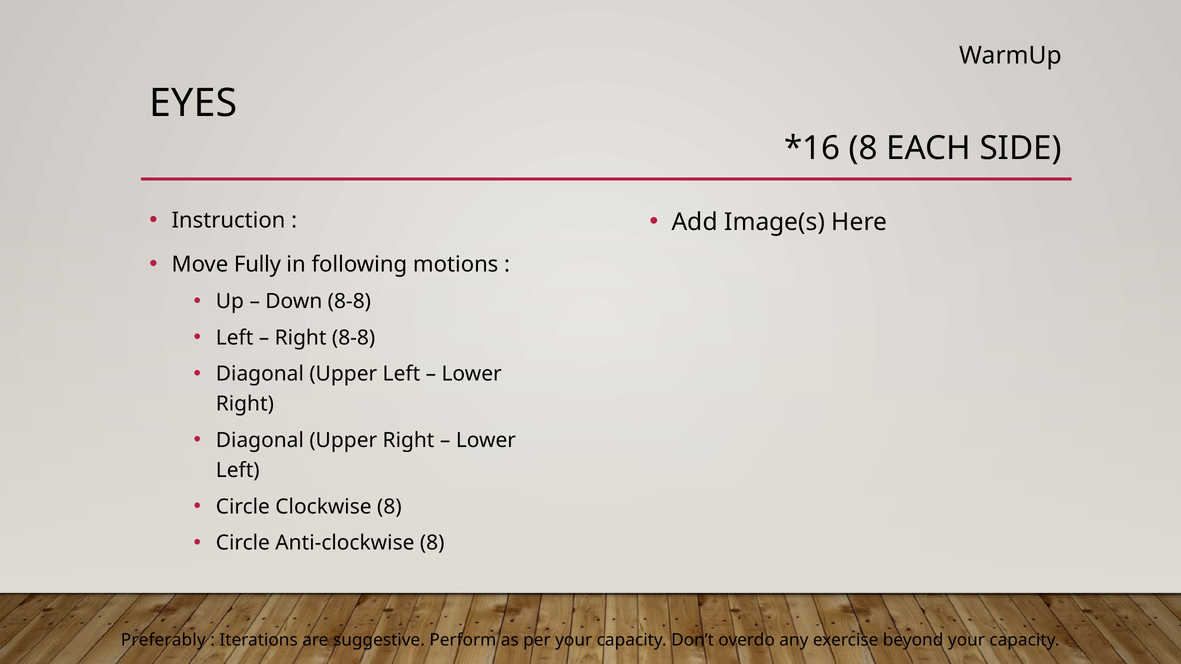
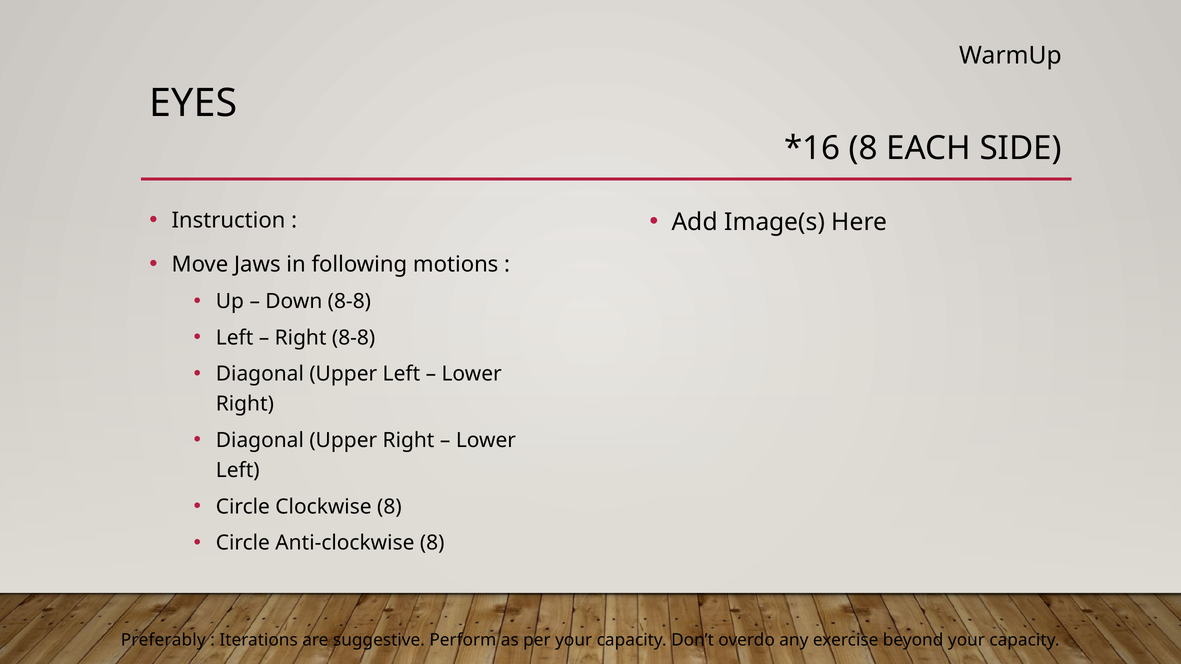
Fully: Fully -> Jaws
